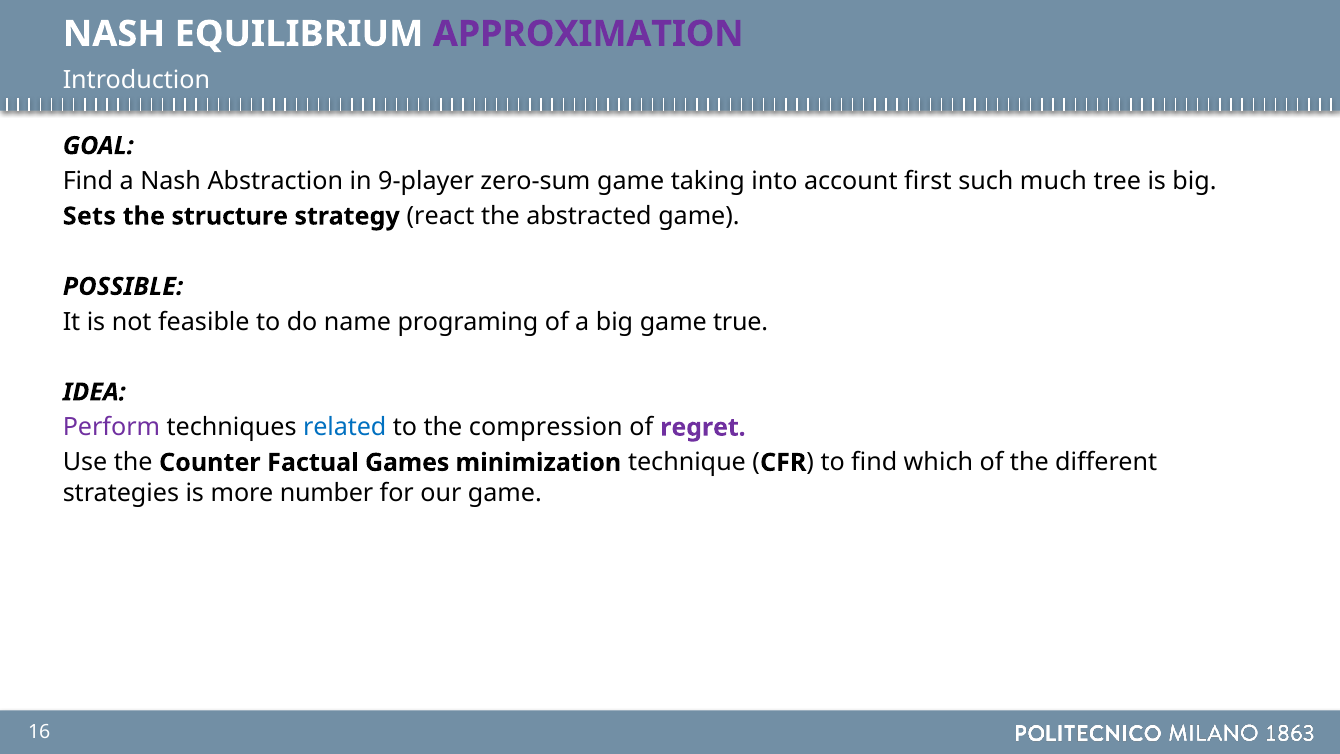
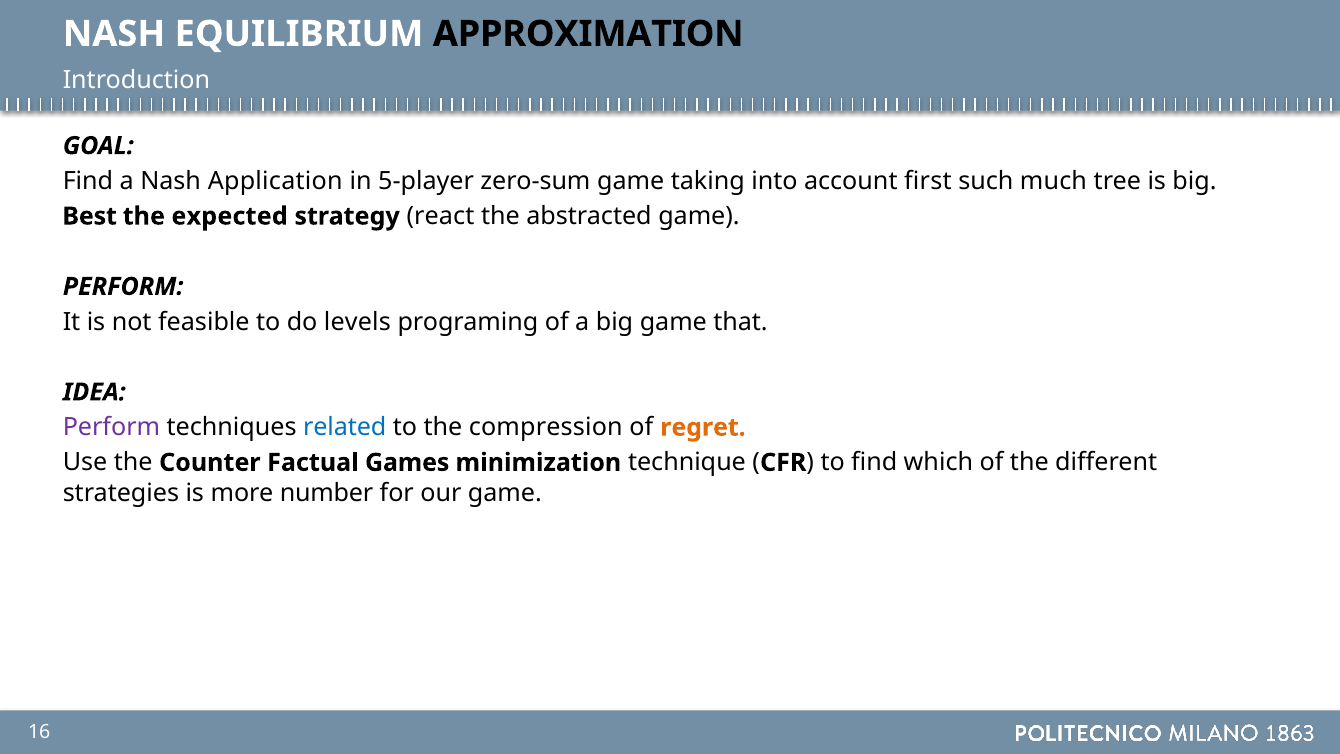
APPROXIMATION colour: purple -> black
Abstraction: Abstraction -> Application
9-player: 9-player -> 5-player
Sets: Sets -> Best
structure: structure -> expected
POSSIBLE at (123, 287): POSSIBLE -> PERFORM
name: name -> levels
true: true -> that
regret colour: purple -> orange
